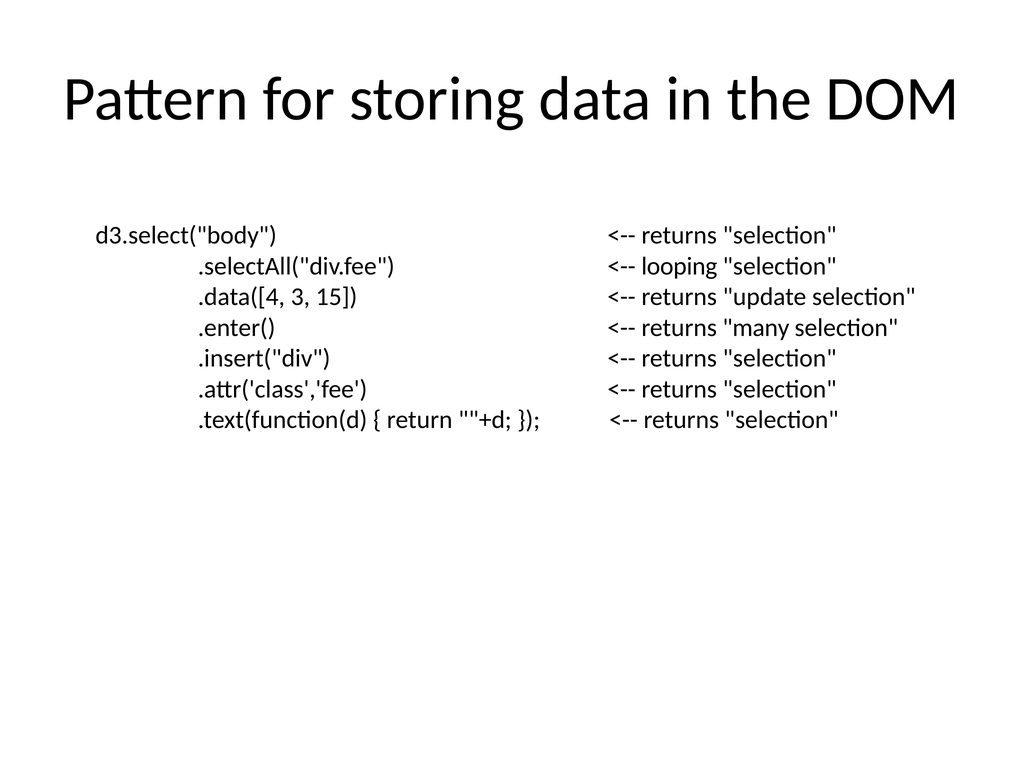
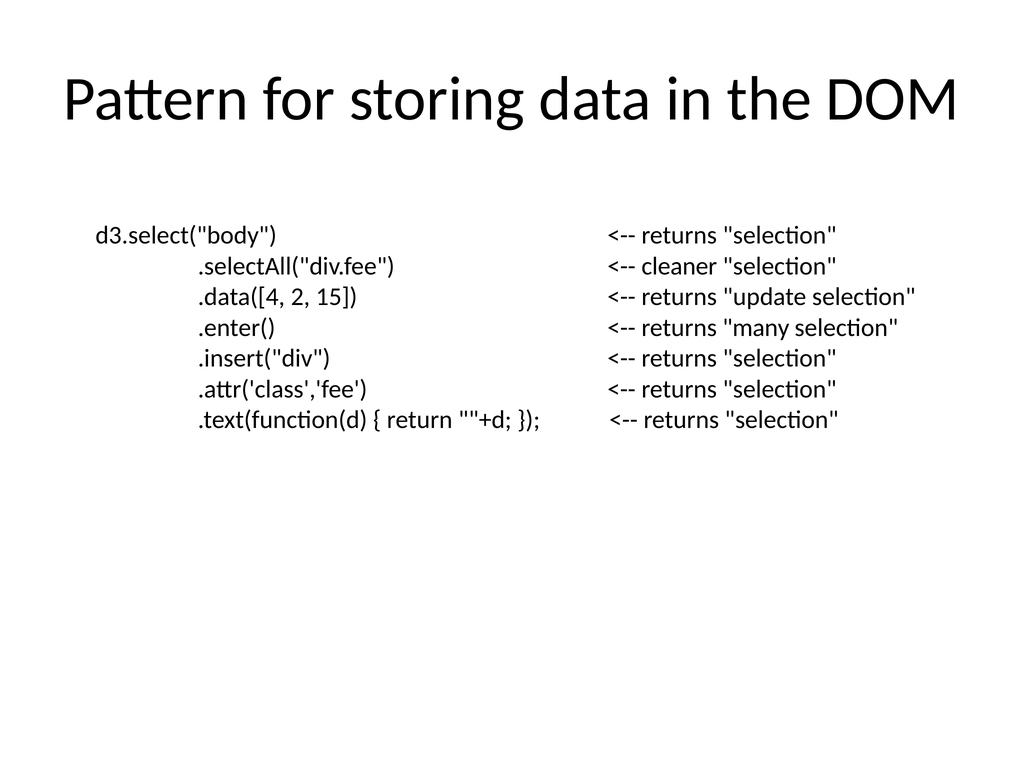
looping: looping -> cleaner
3: 3 -> 2
